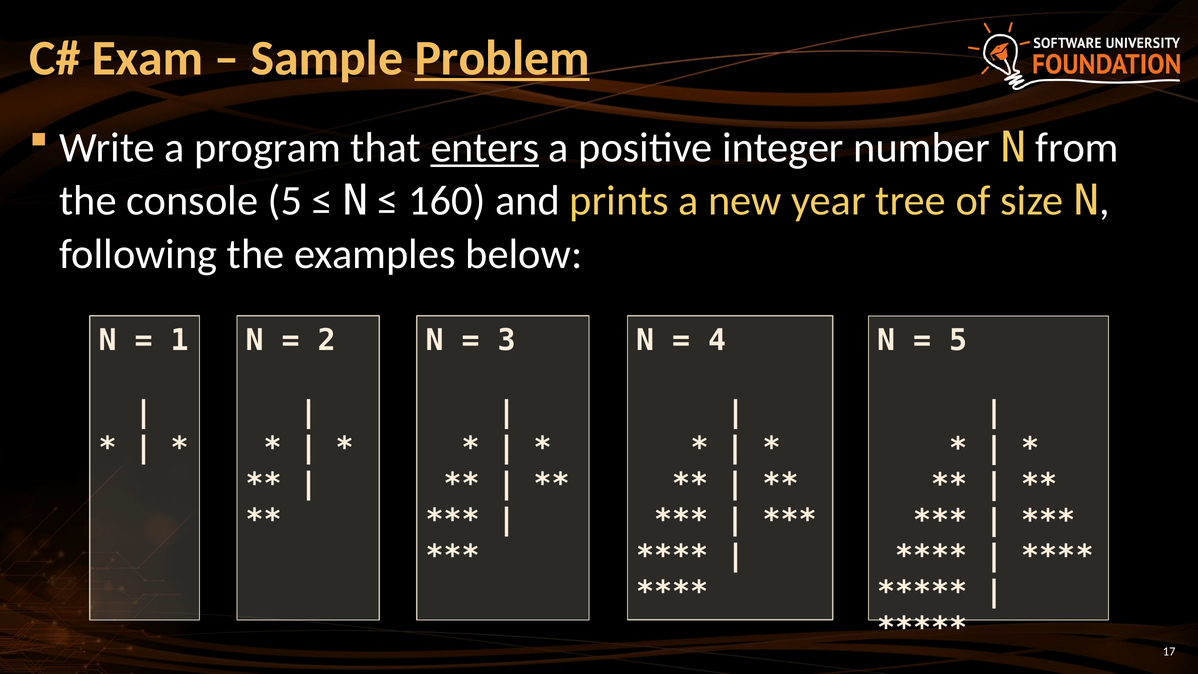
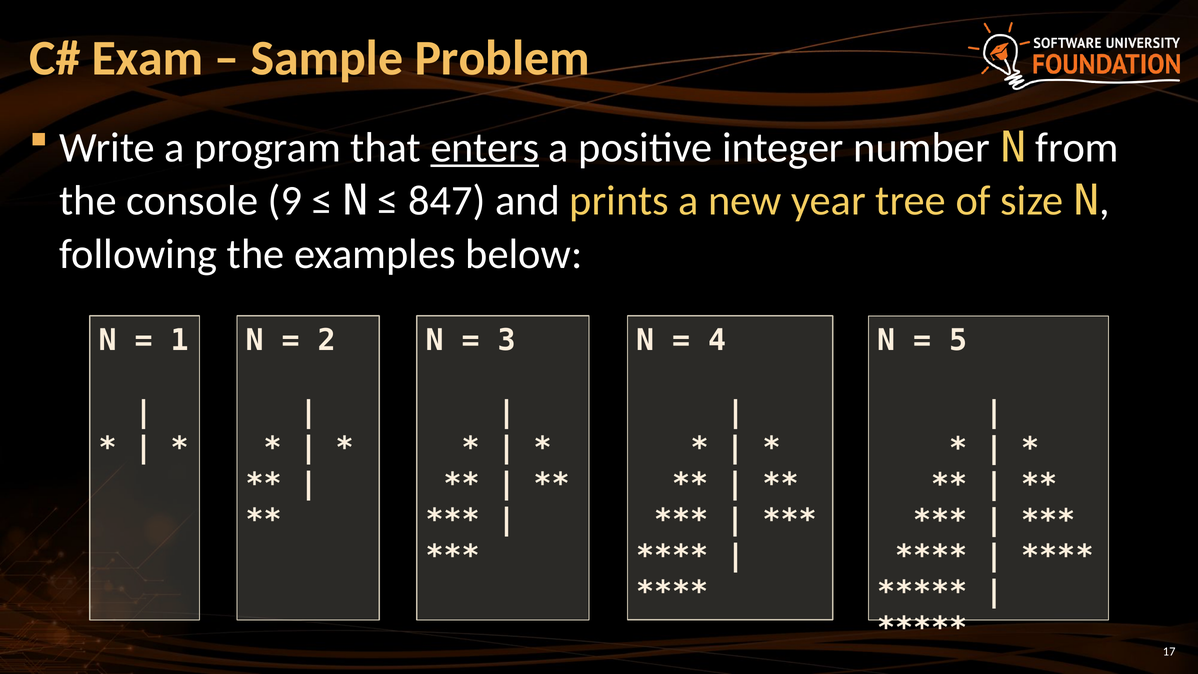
Problem underline: present -> none
console 5: 5 -> 9
160: 160 -> 847
